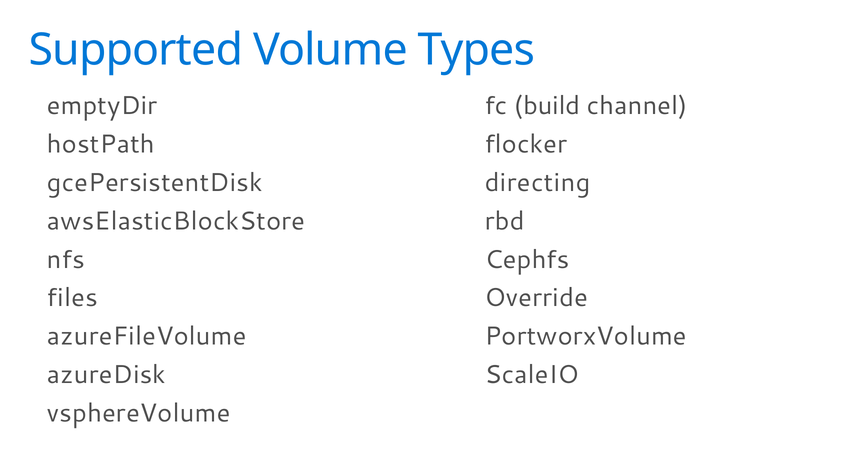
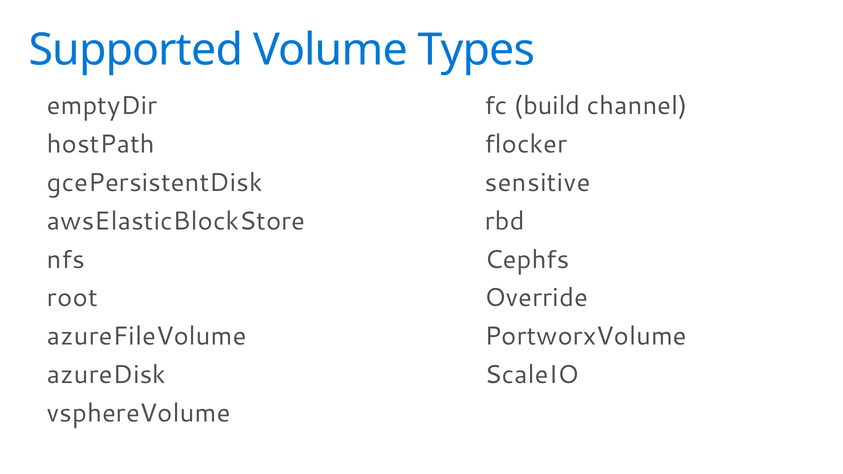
directing: directing -> sensitive
files: files -> root
